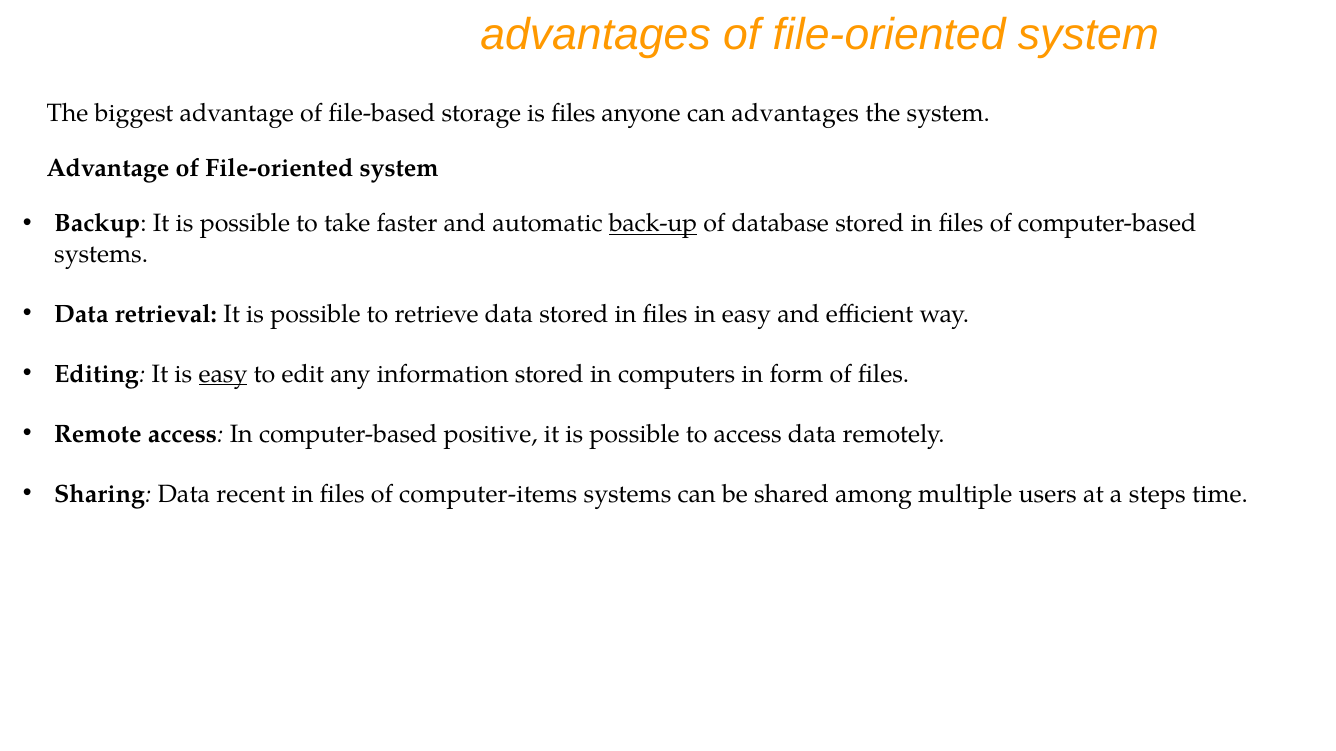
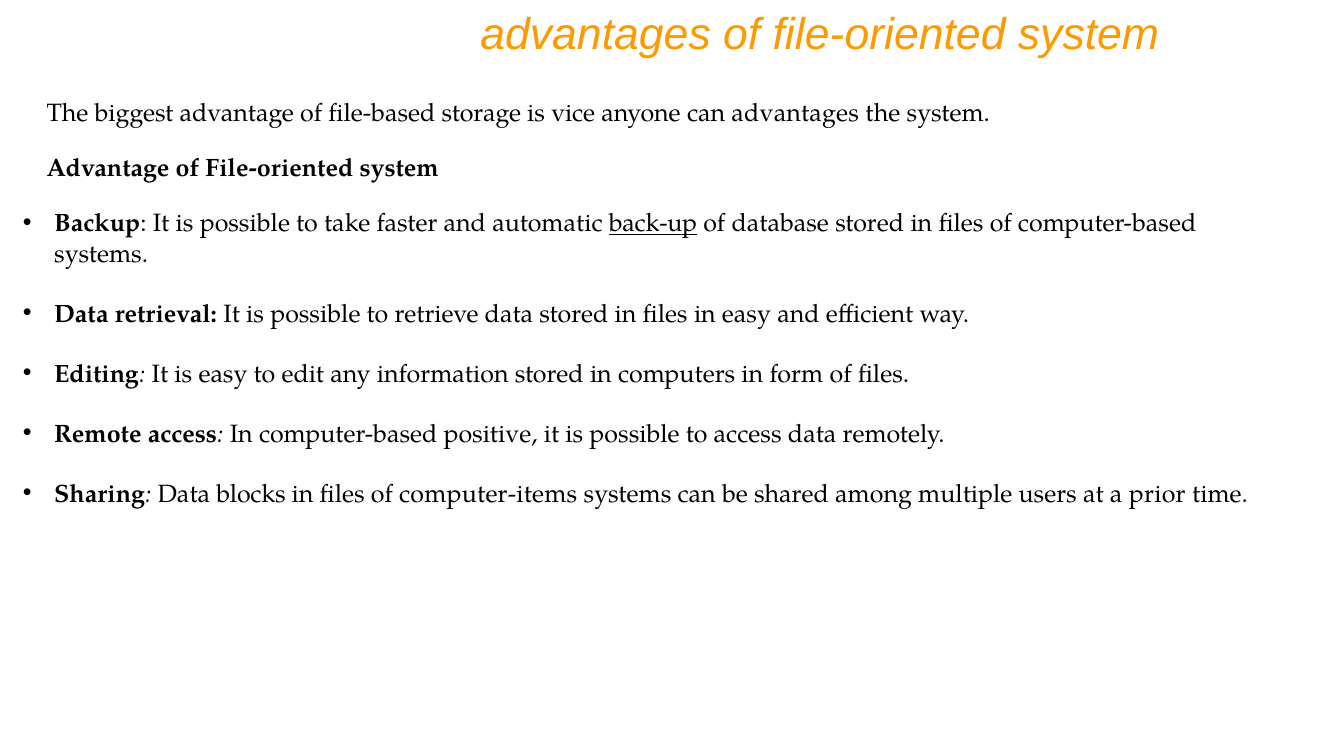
is files: files -> vice
easy at (223, 374) underline: present -> none
recent: recent -> blocks
steps: steps -> prior
